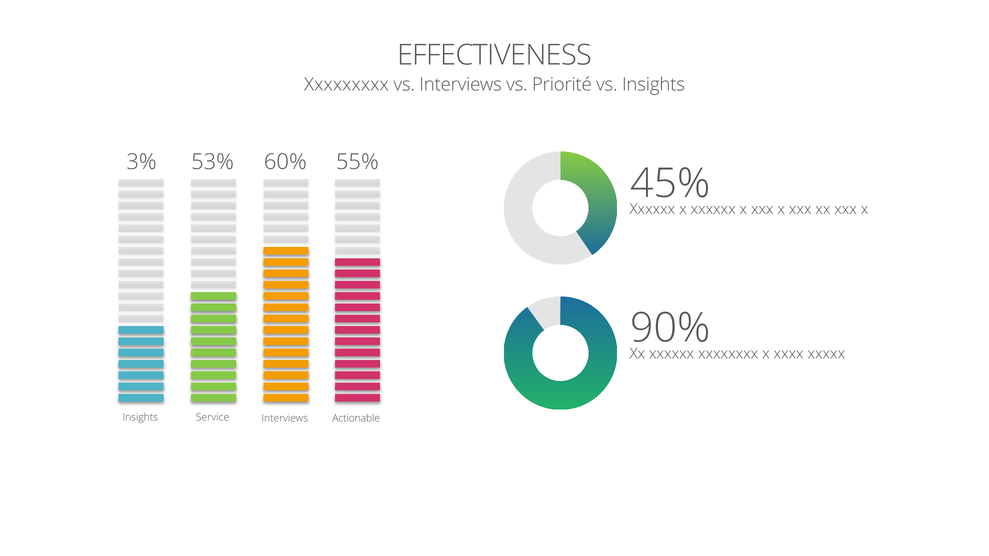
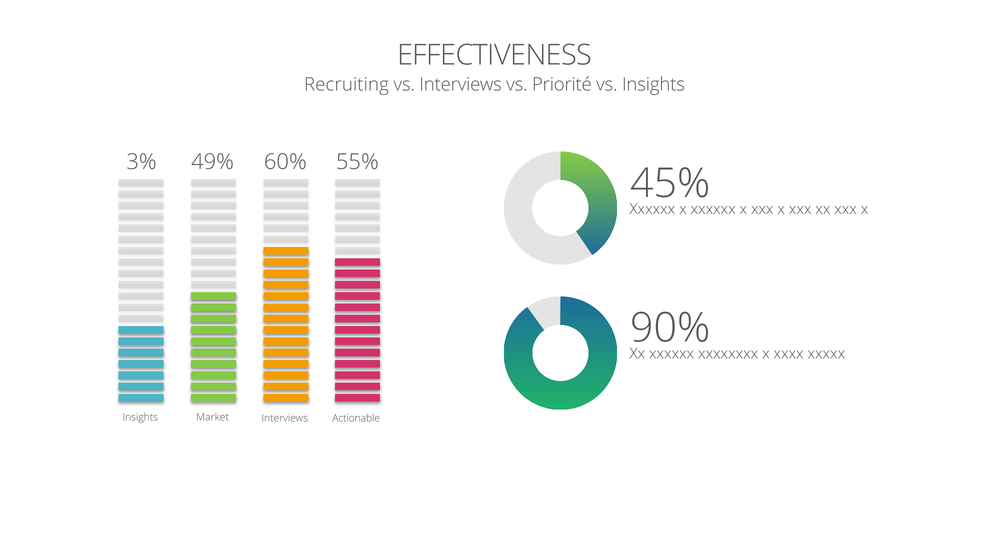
Xxxxxxxxx: Xxxxxxxxx -> Recruiting
53%: 53% -> 49%
Service: Service -> Market
